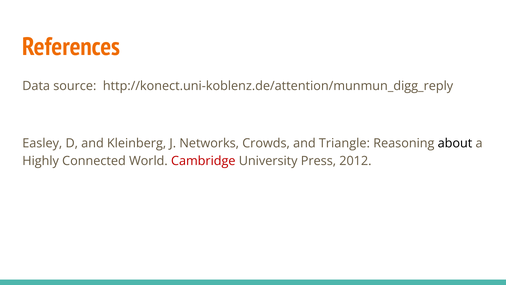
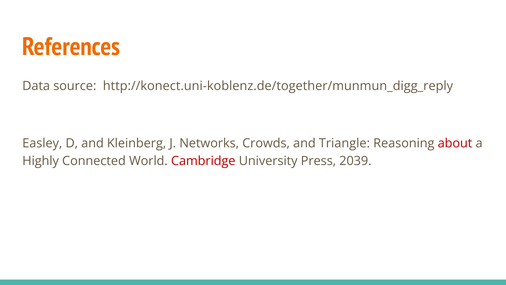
http://konect.uni-koblenz.de/attention/munmun_digg_reply: http://konect.uni-koblenz.de/attention/munmun_digg_reply -> http://konect.uni-koblenz.de/together/munmun_digg_reply
about colour: black -> red
2012: 2012 -> 2039
